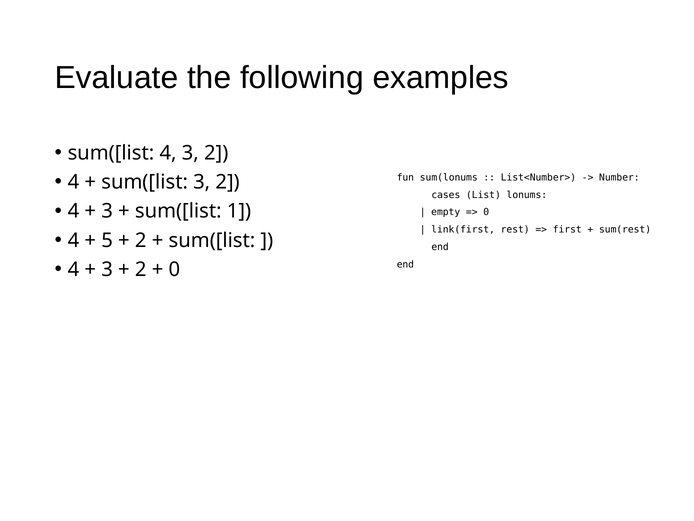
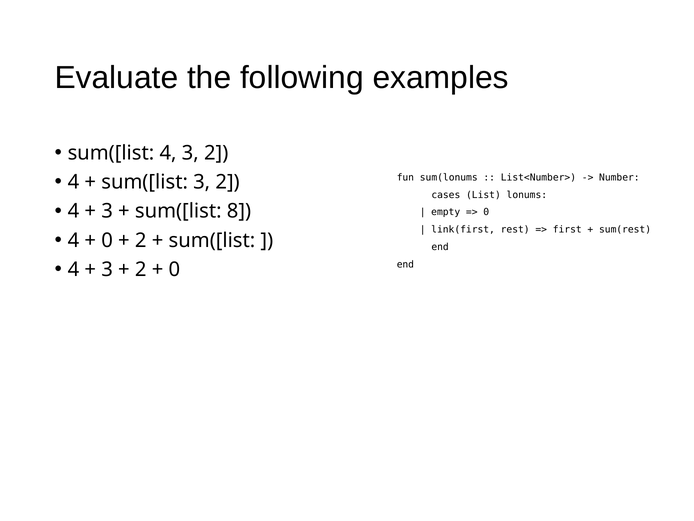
1: 1 -> 8
5 at (107, 240): 5 -> 0
